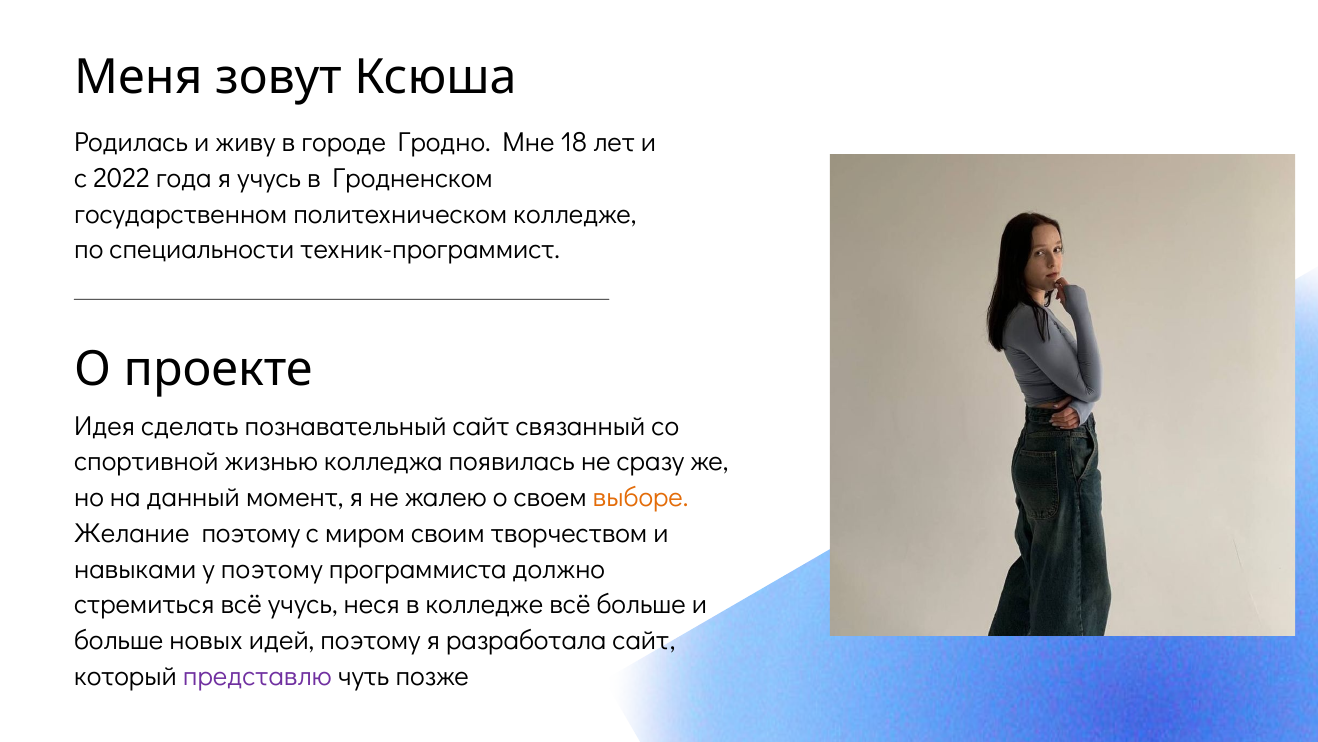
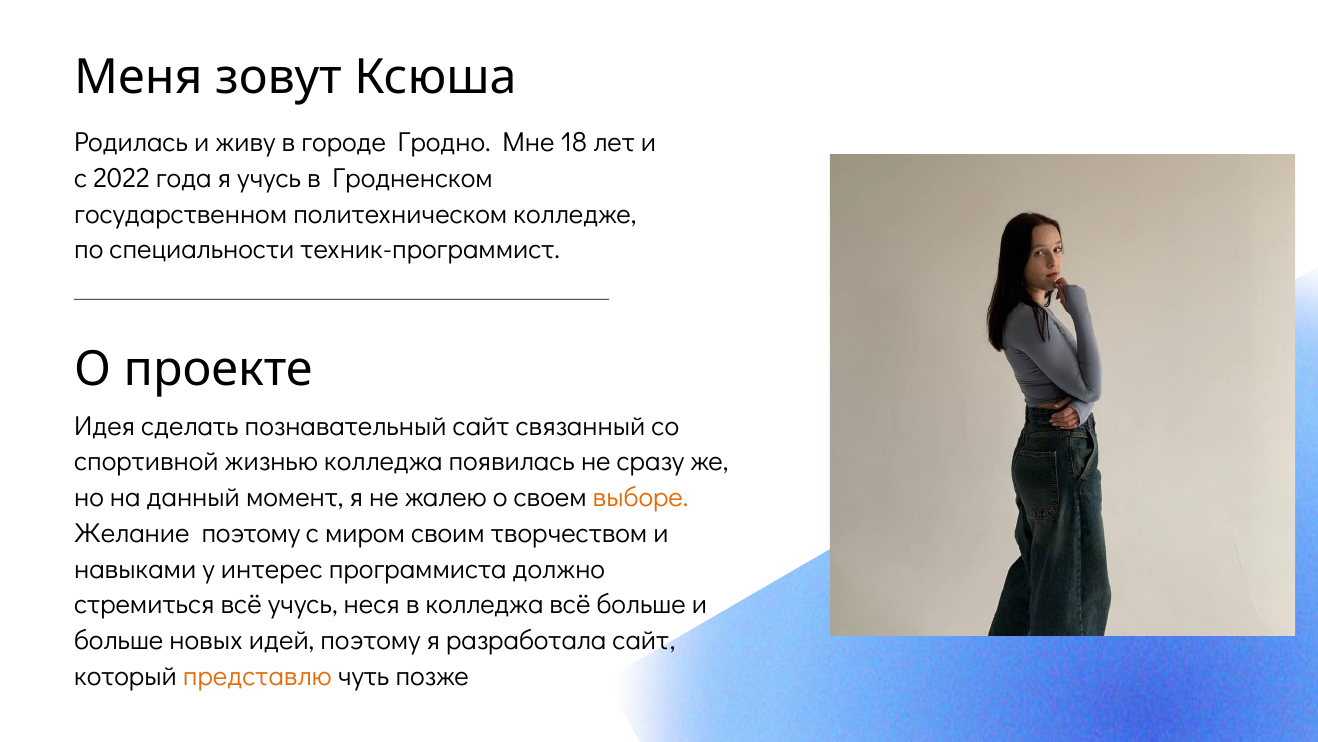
у поэтому: поэтому -> интерес
в колледже: колледже -> колледжа
представлю colour: purple -> orange
